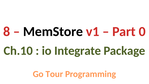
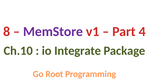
MemStore colour: black -> purple
0: 0 -> 4
Tour: Tour -> Root
